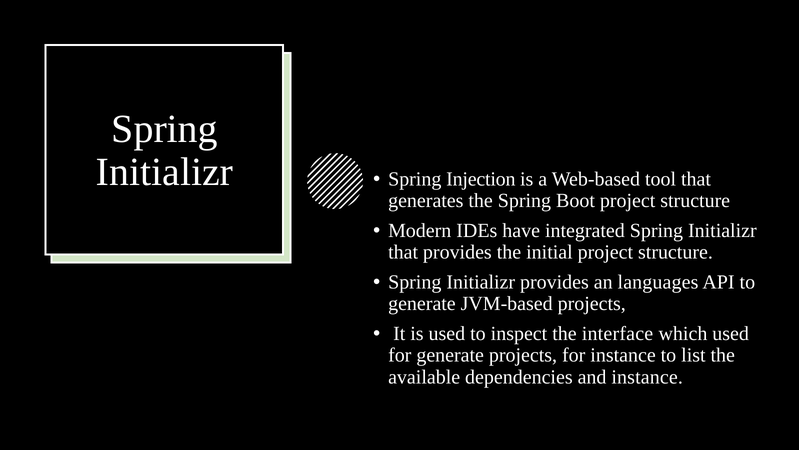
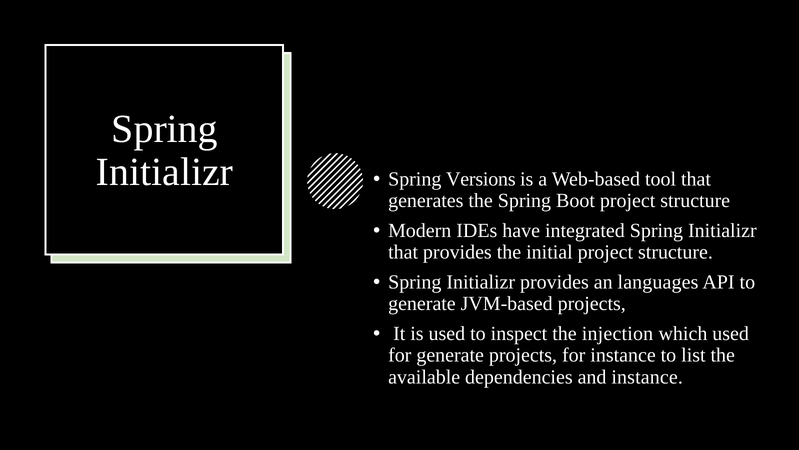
Injection: Injection -> Versions
interface: interface -> injection
